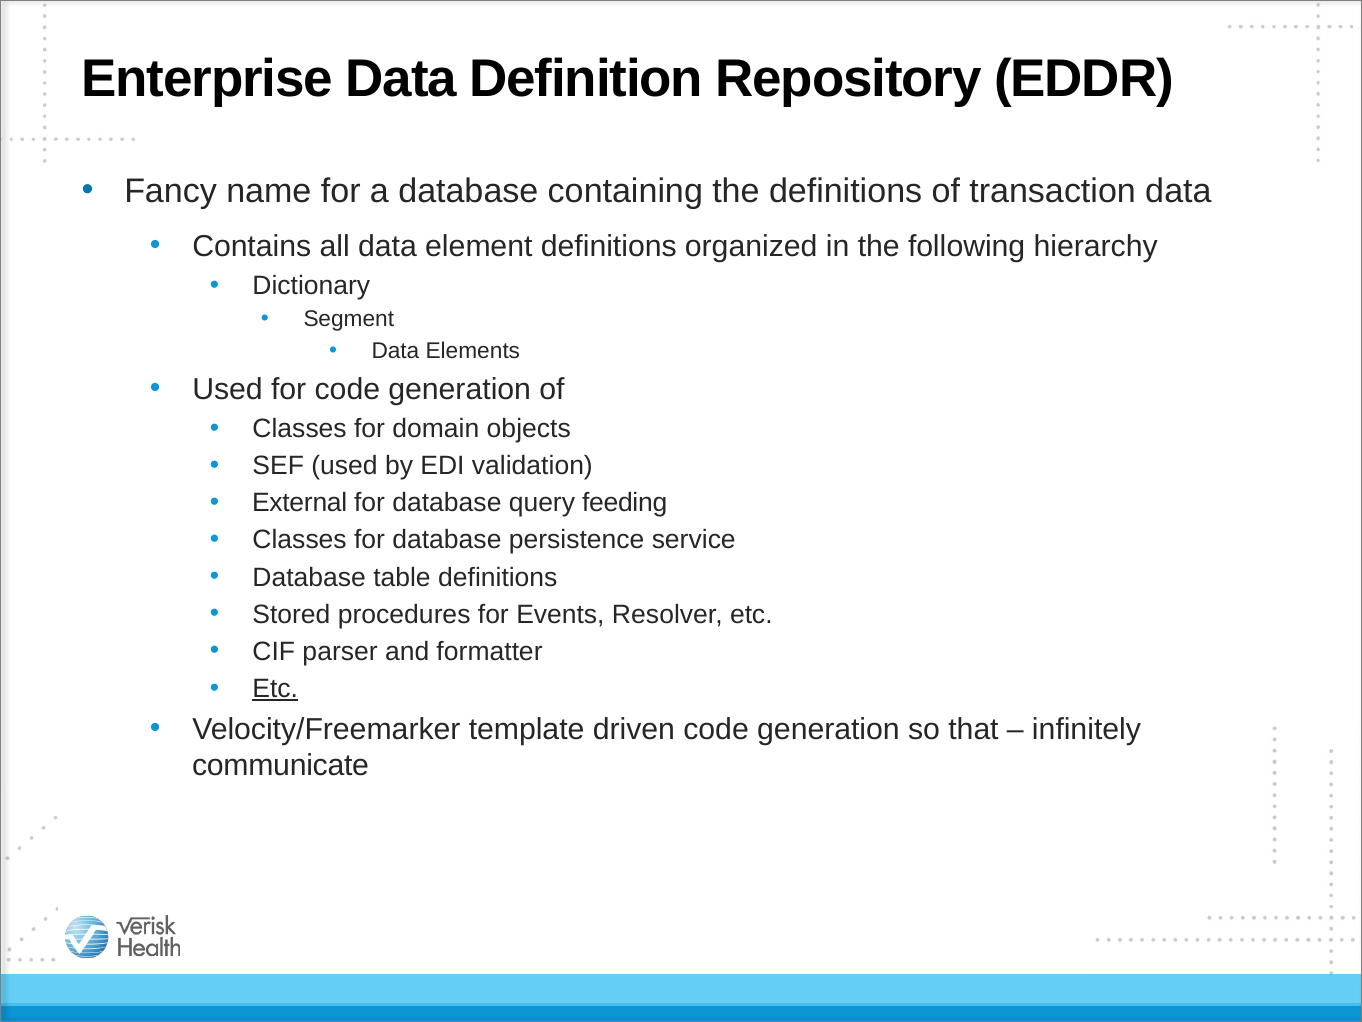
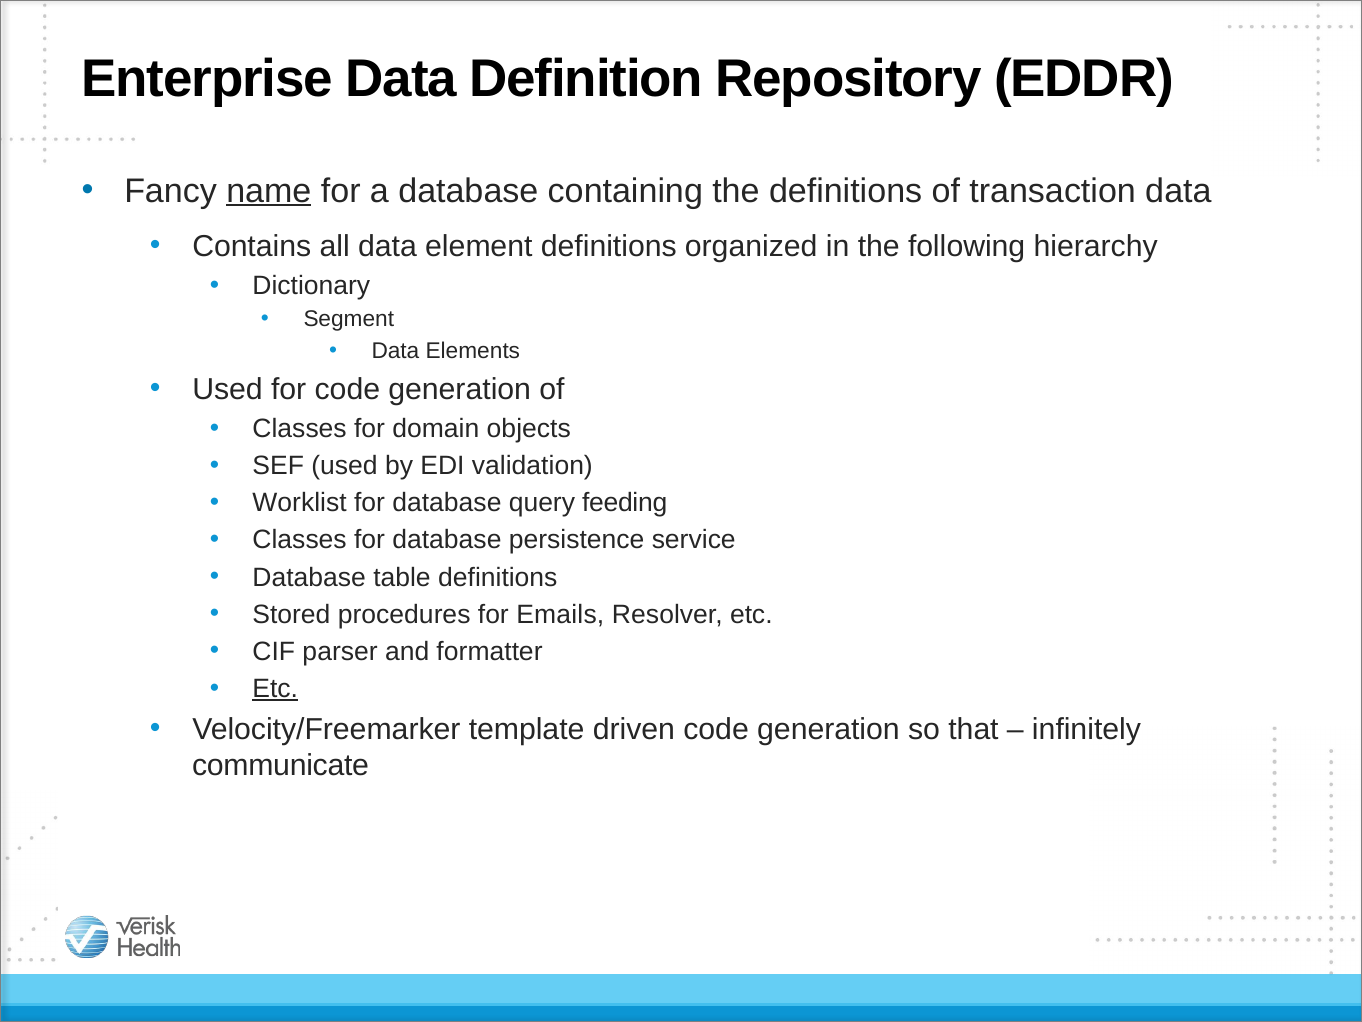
name underline: none -> present
External: External -> Worklist
Events: Events -> Emails
